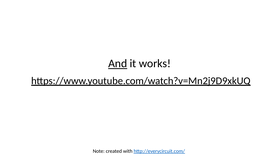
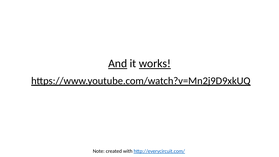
works underline: none -> present
